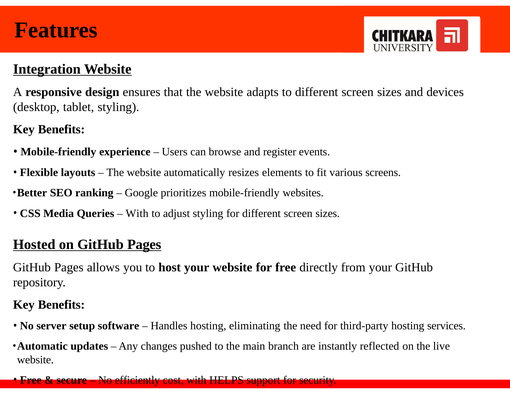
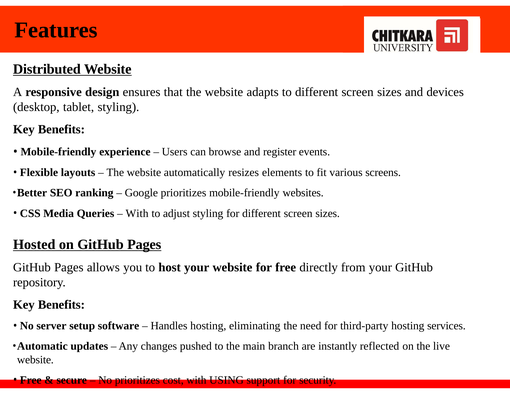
Integration: Integration -> Distributed
No efficiently: efficiently -> prioritizes
HELPS: HELPS -> USING
